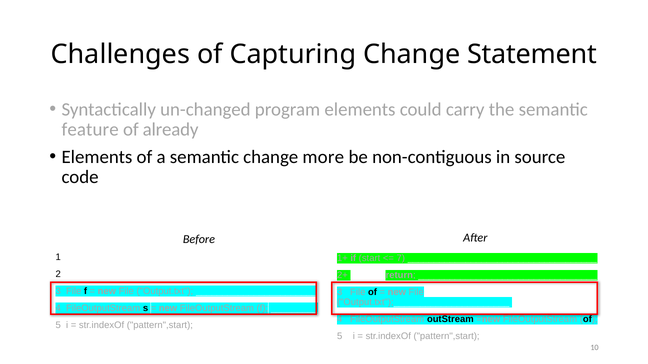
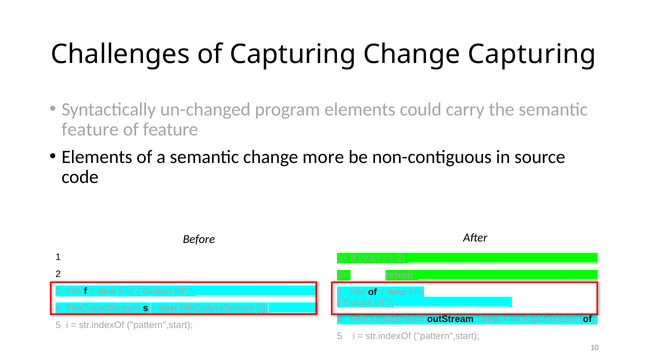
Change Statement: Statement -> Capturing
of already: already -> feature
7 at (401, 259): 7 -> 2
